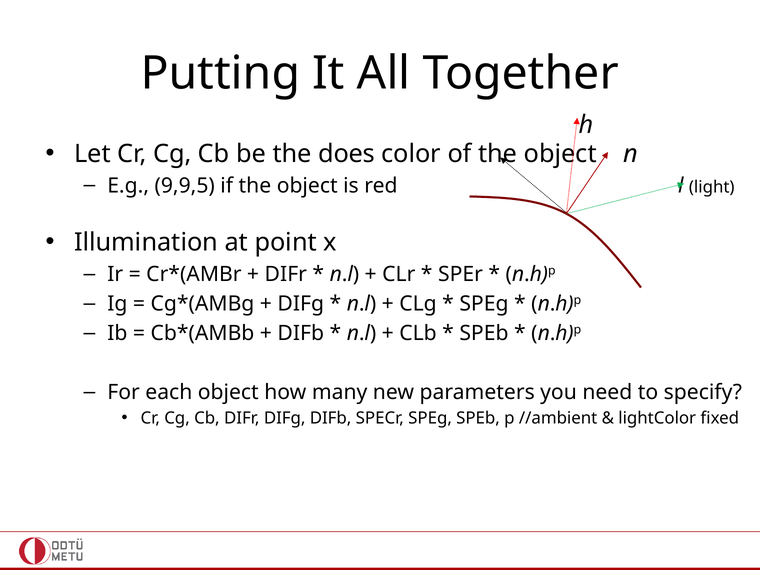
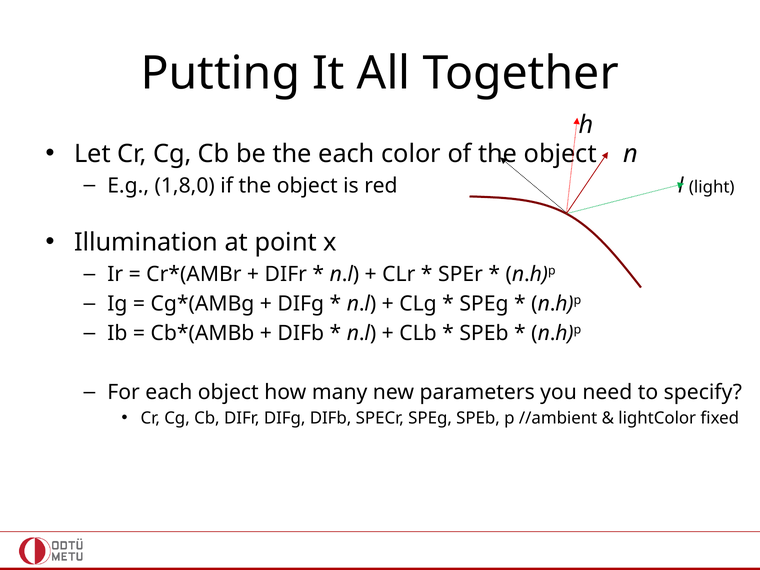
the does: does -> each
9,9,5: 9,9,5 -> 1,8,0
